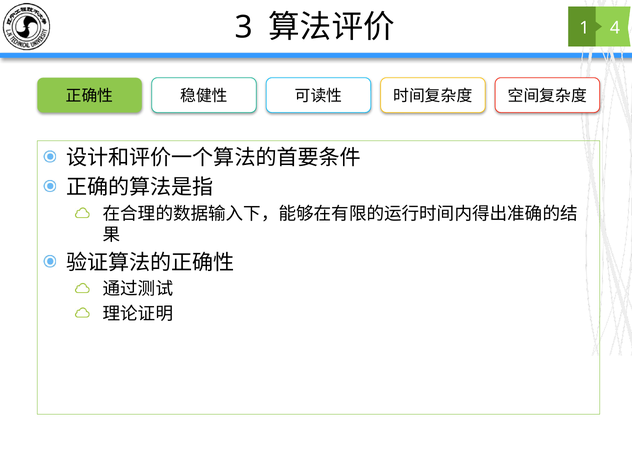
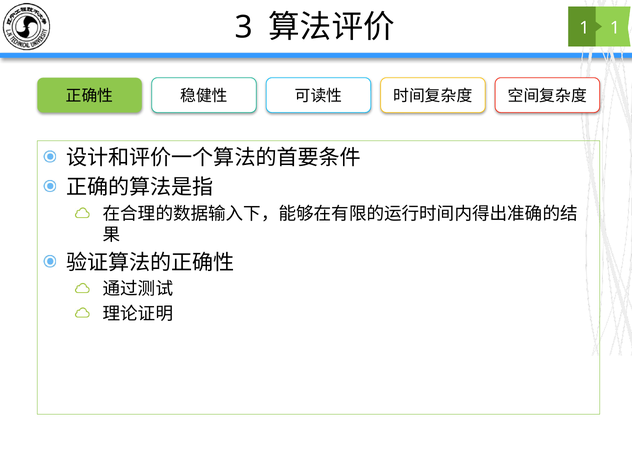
4 at (615, 28): 4 -> 1
